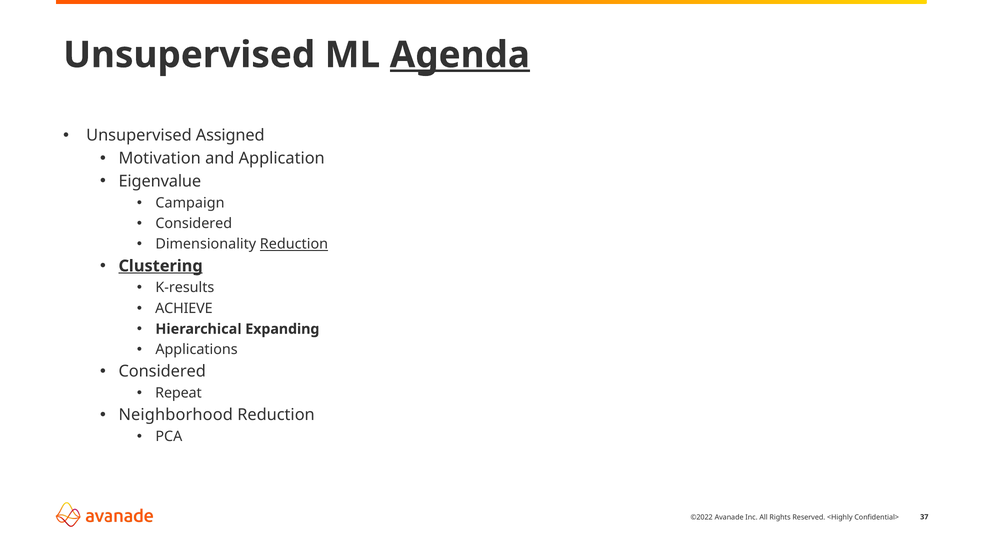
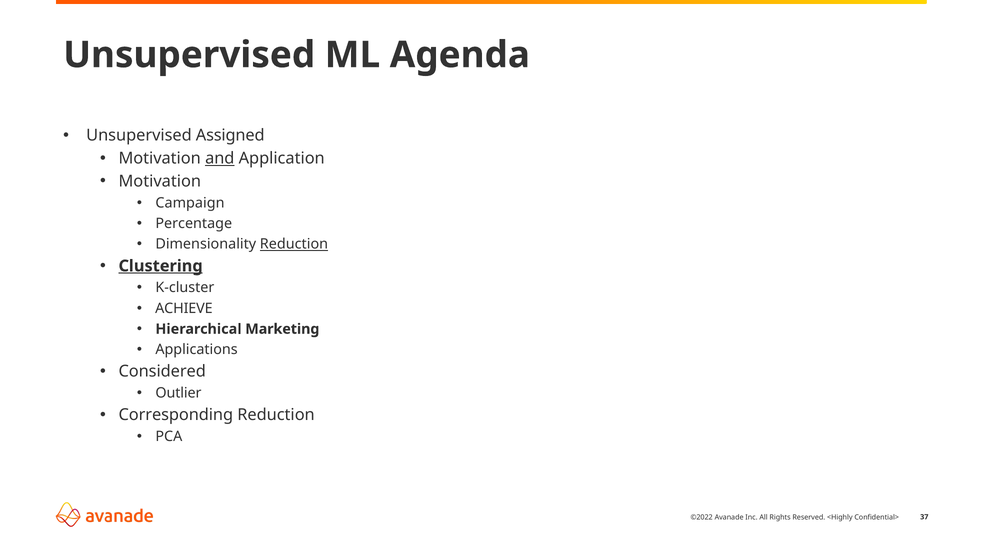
Agenda underline: present -> none
and underline: none -> present
Eigenvalue at (160, 181): Eigenvalue -> Motivation
Considered at (194, 223): Considered -> Percentage
K-results: K-results -> K-cluster
Expanding: Expanding -> Marketing
Repeat: Repeat -> Outlier
Neighborhood: Neighborhood -> Corresponding
